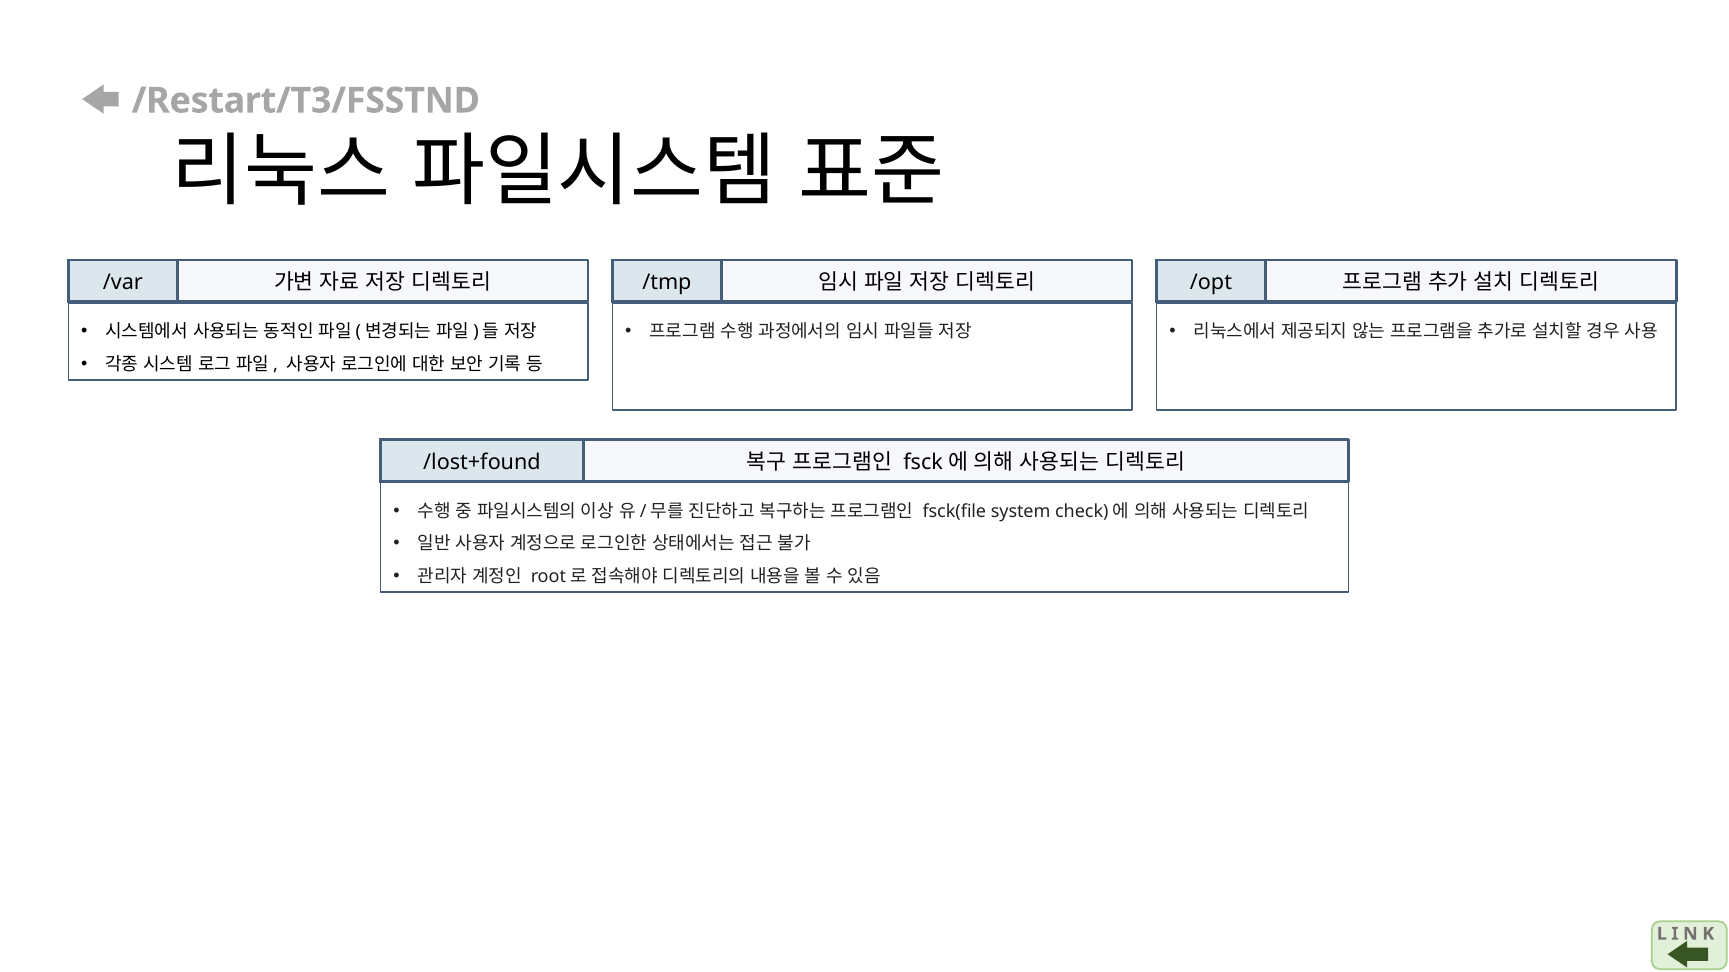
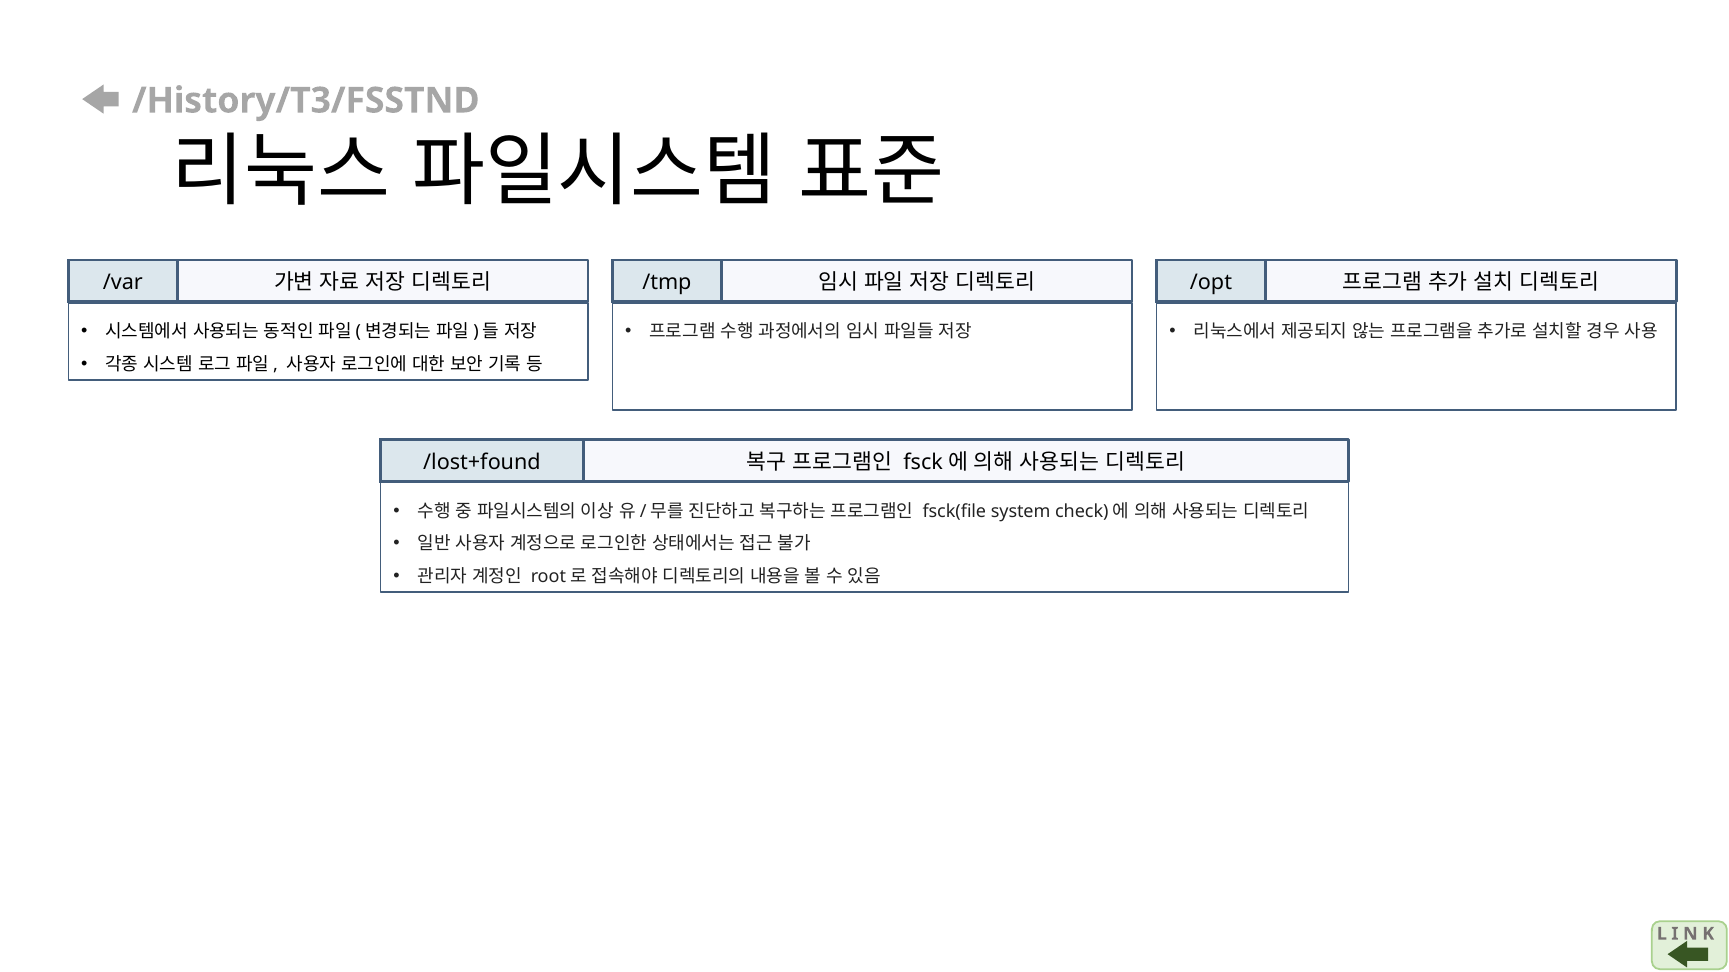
/Restart/T3/FSSTND: /Restart/T3/FSSTND -> /History/T3/FSSTND
